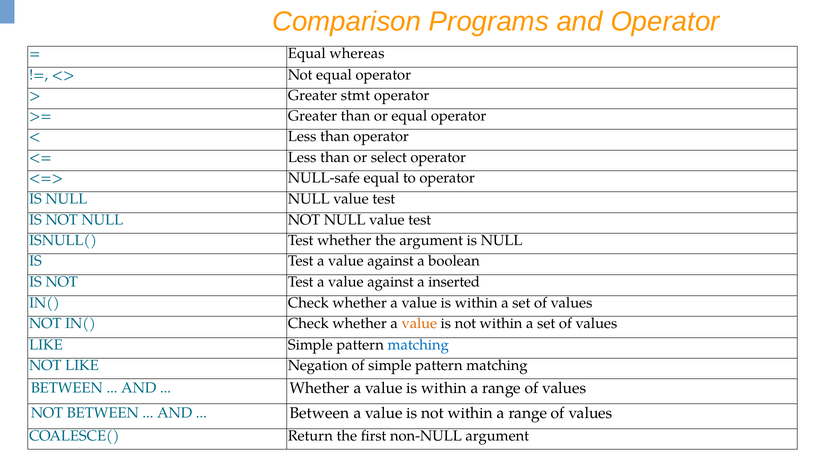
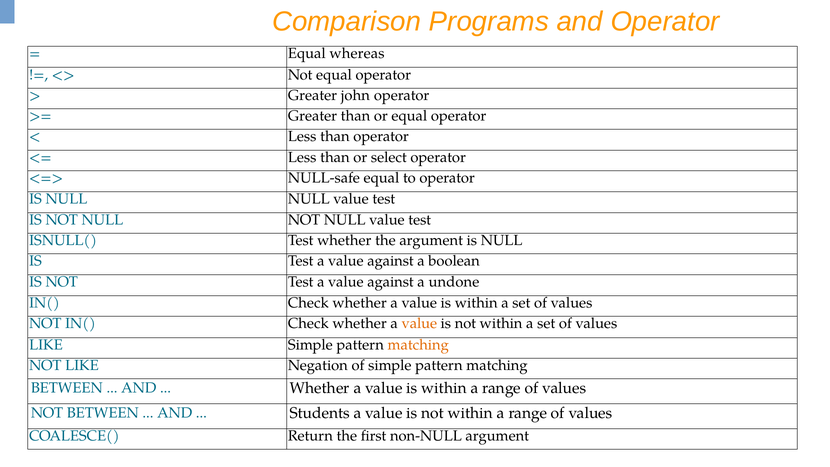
stmt: stmt -> john
inserted: inserted -> undone
matching at (418, 345) colour: blue -> orange
Between at (320, 413): Between -> Students
